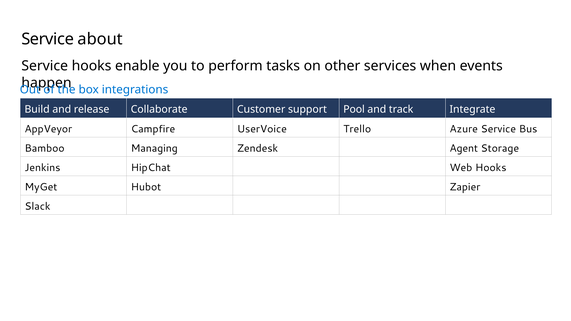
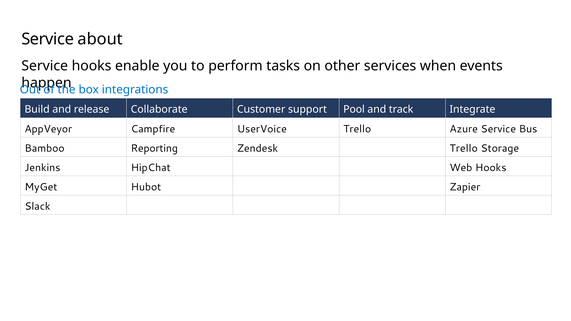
Managing: Managing -> Reporting
Zendesk Agent: Agent -> Trello
